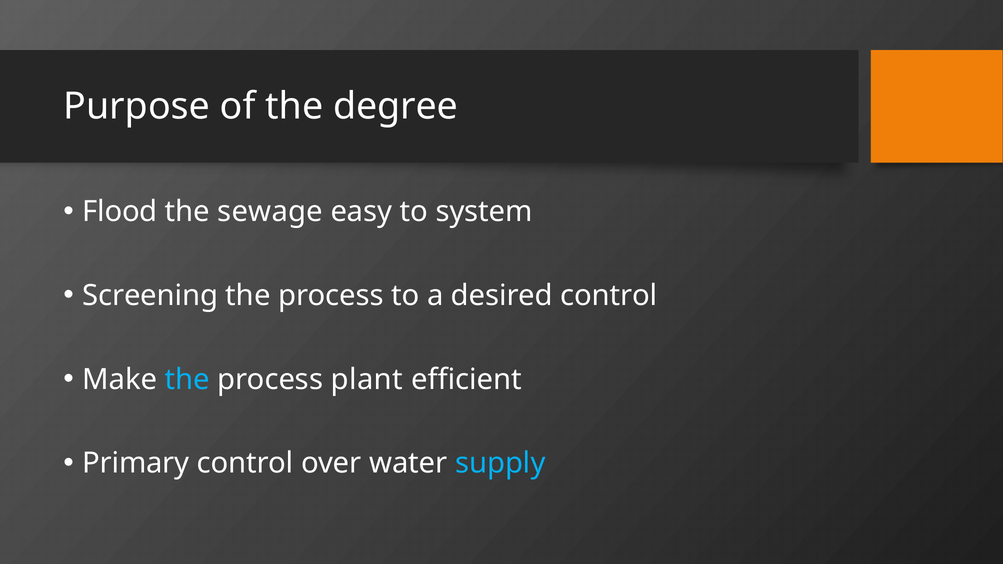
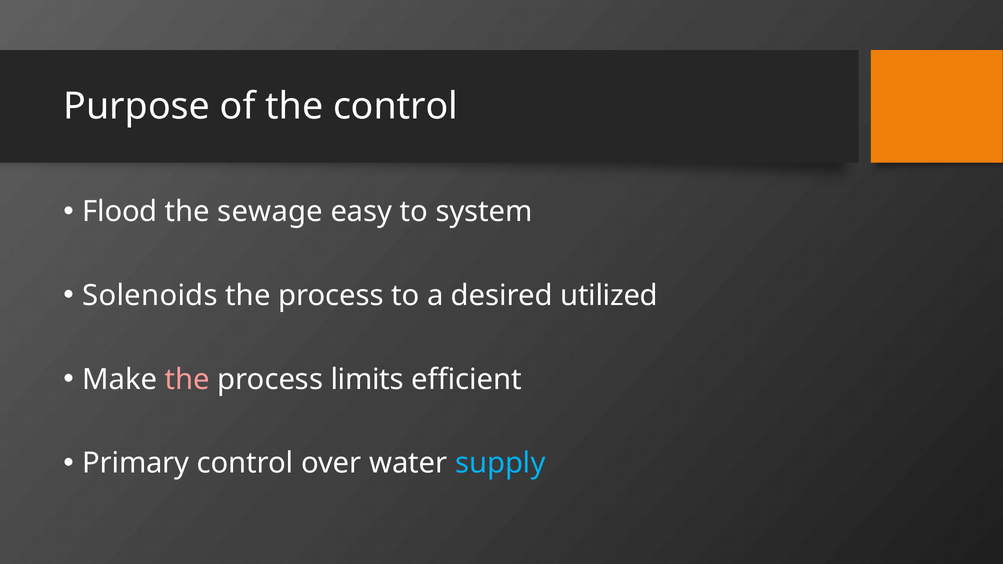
the degree: degree -> control
Screening: Screening -> Solenoids
desired control: control -> utilized
the at (187, 379) colour: light blue -> pink
plant: plant -> limits
